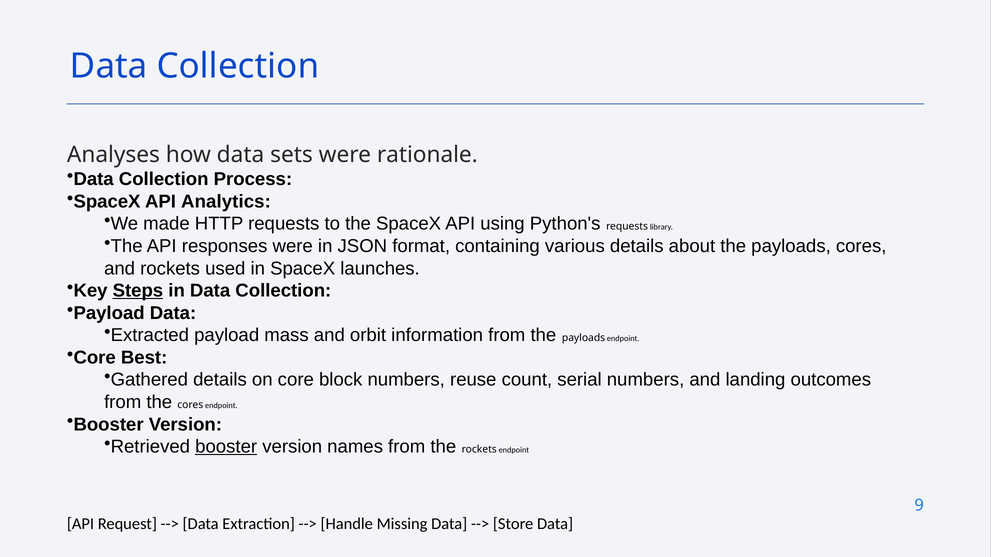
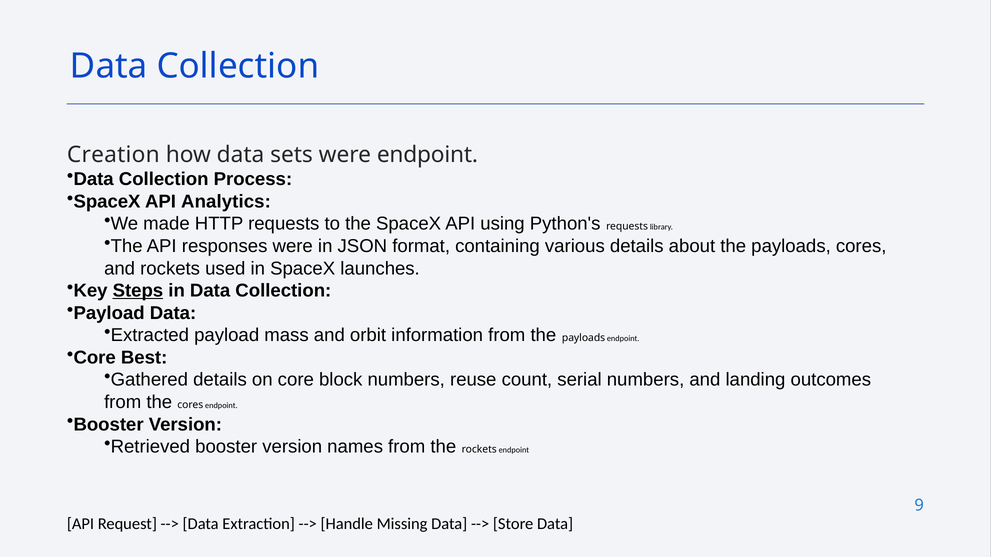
Analyses: Analyses -> Creation
were rationale: rationale -> endpoint
booster at (226, 447) underline: present -> none
